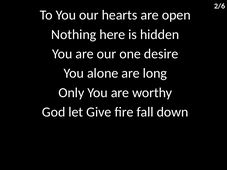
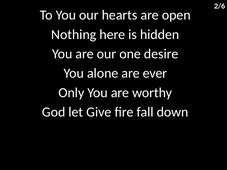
long: long -> ever
